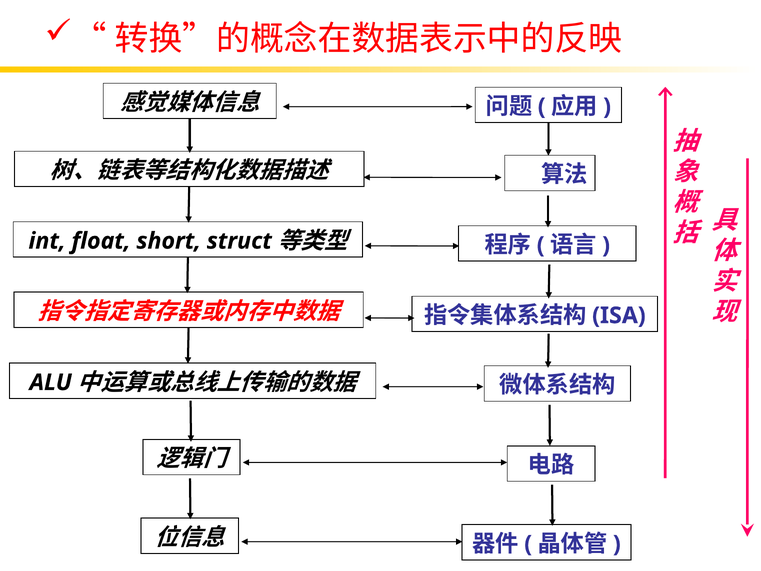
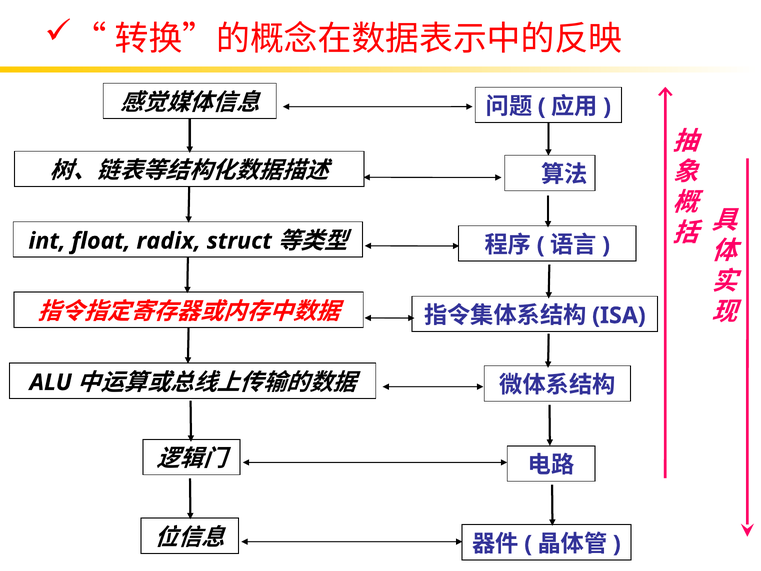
short: short -> radix
